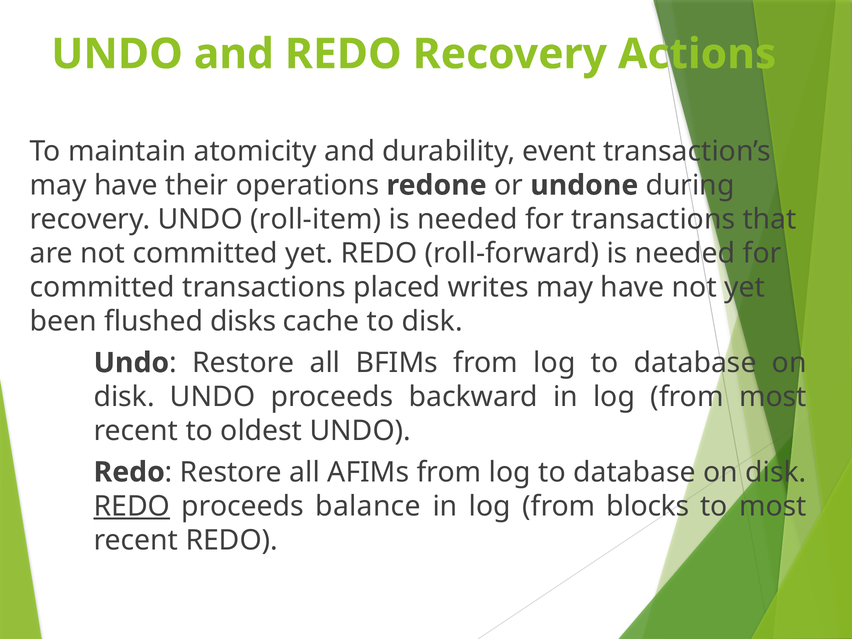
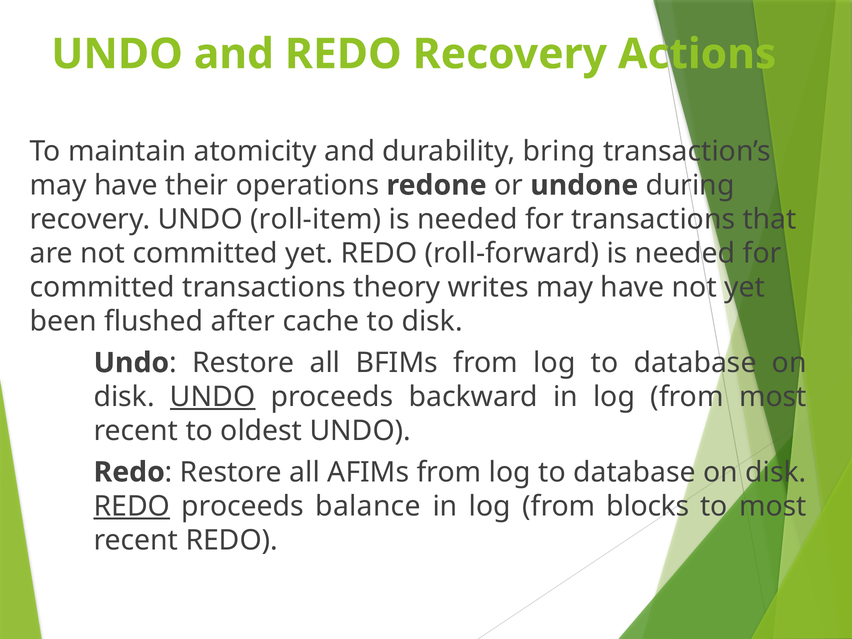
event: event -> bring
placed: placed -> theory
disks: disks -> after
UNDO at (213, 397) underline: none -> present
